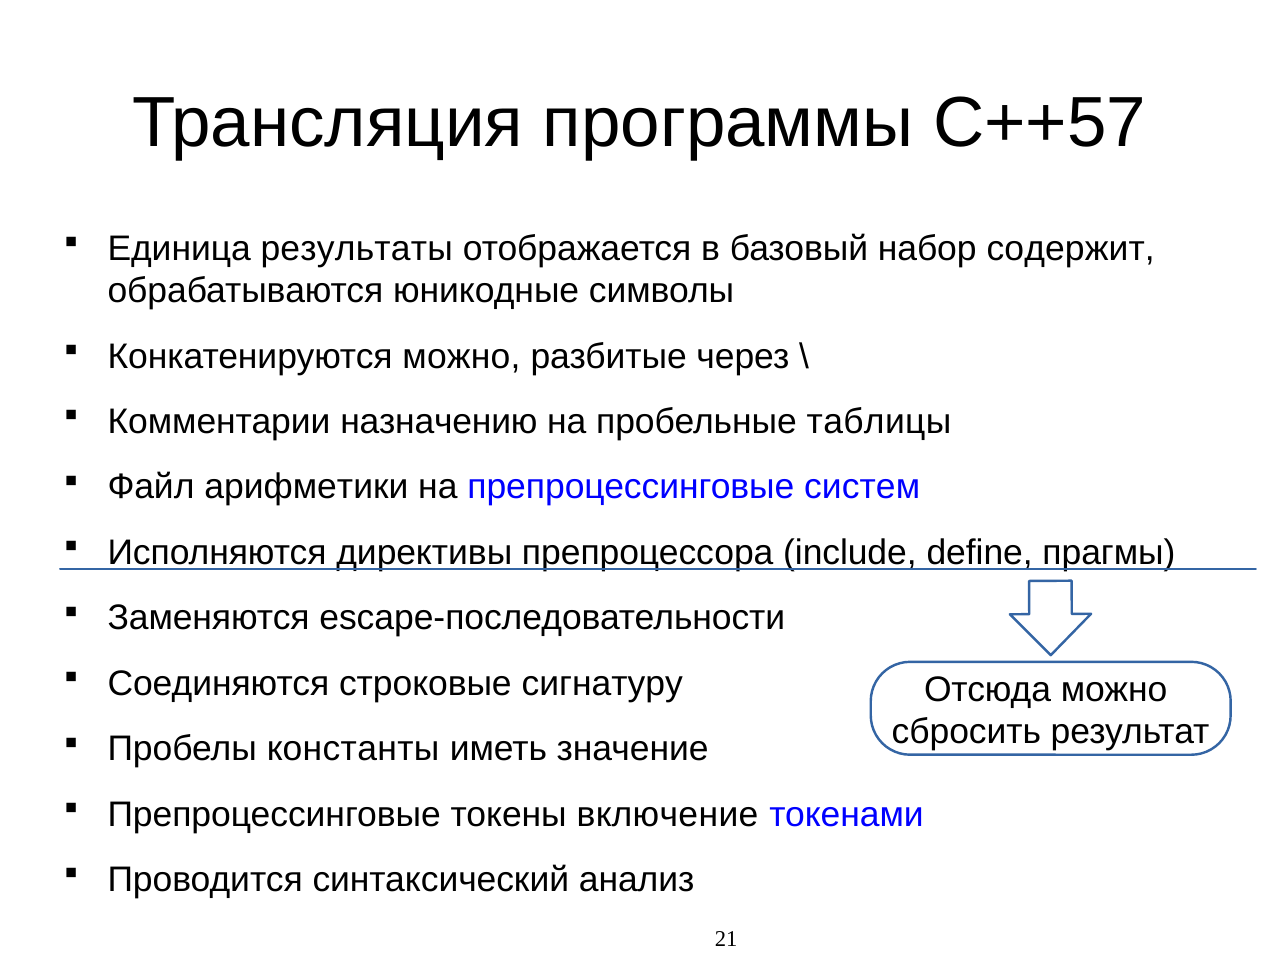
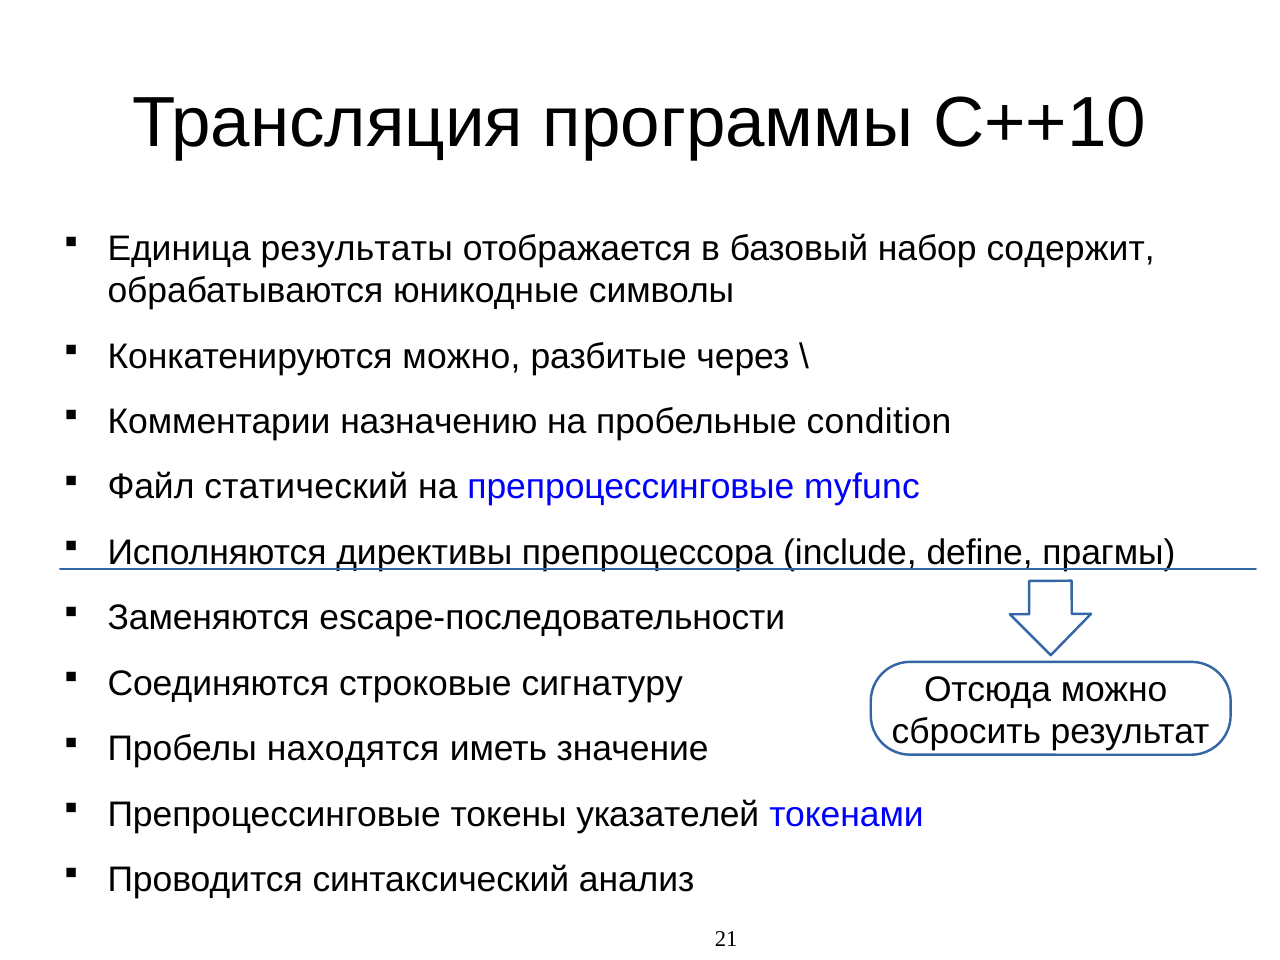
С++57: С++57 -> С++10
таблицы: таблицы -> condition
арифметики: арифметики -> статический
систем: систем -> myfunc
константы: константы -> находятся
включение: включение -> указателей
